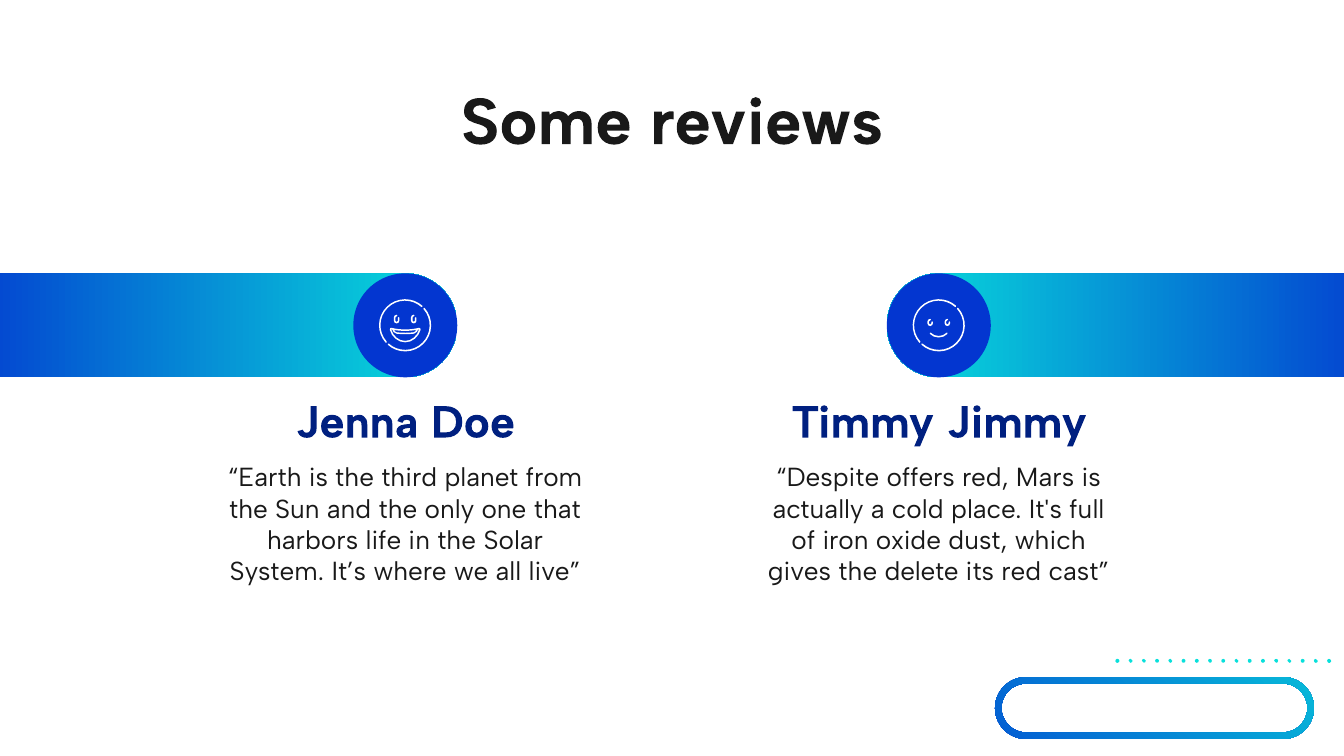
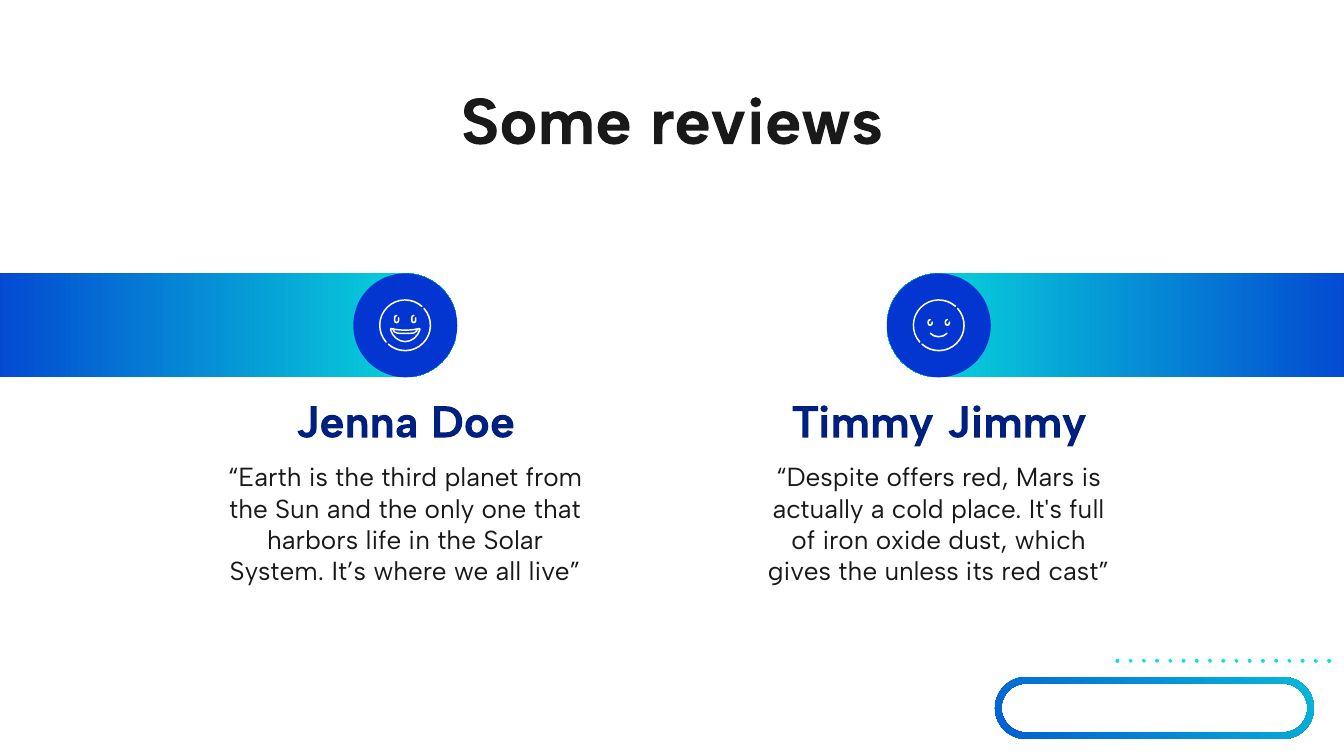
delete: delete -> unless
